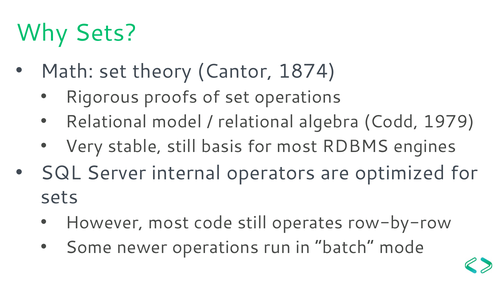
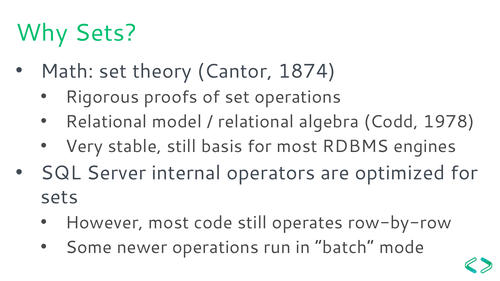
1979: 1979 -> 1978
